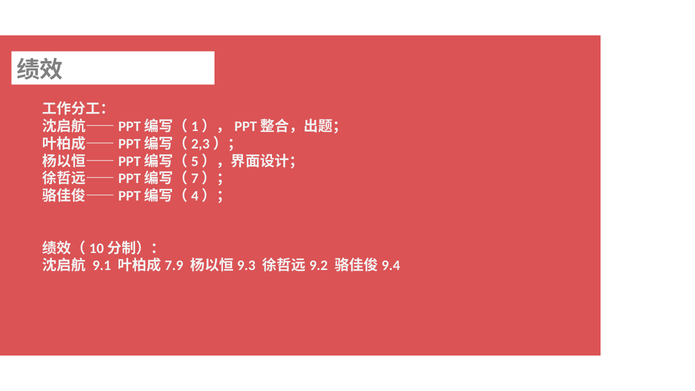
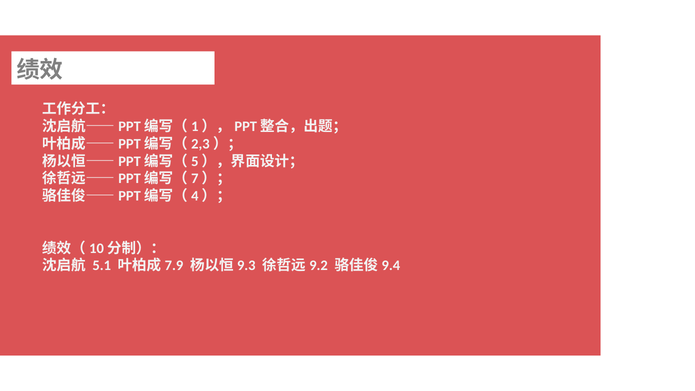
9.1: 9.1 -> 5.1
